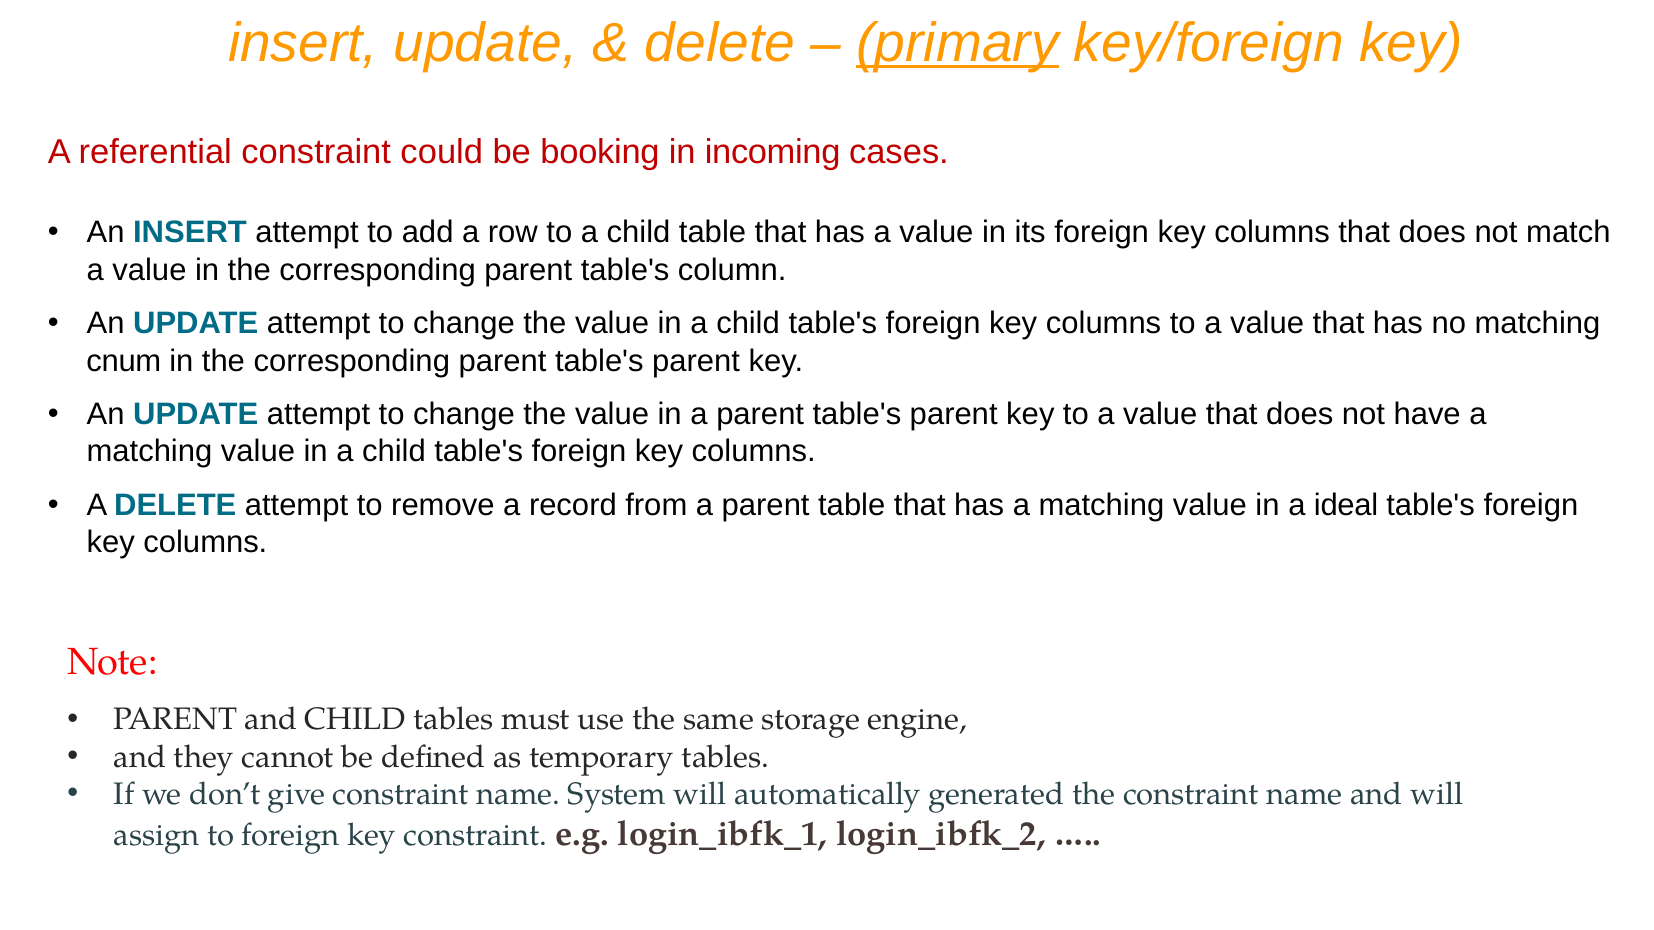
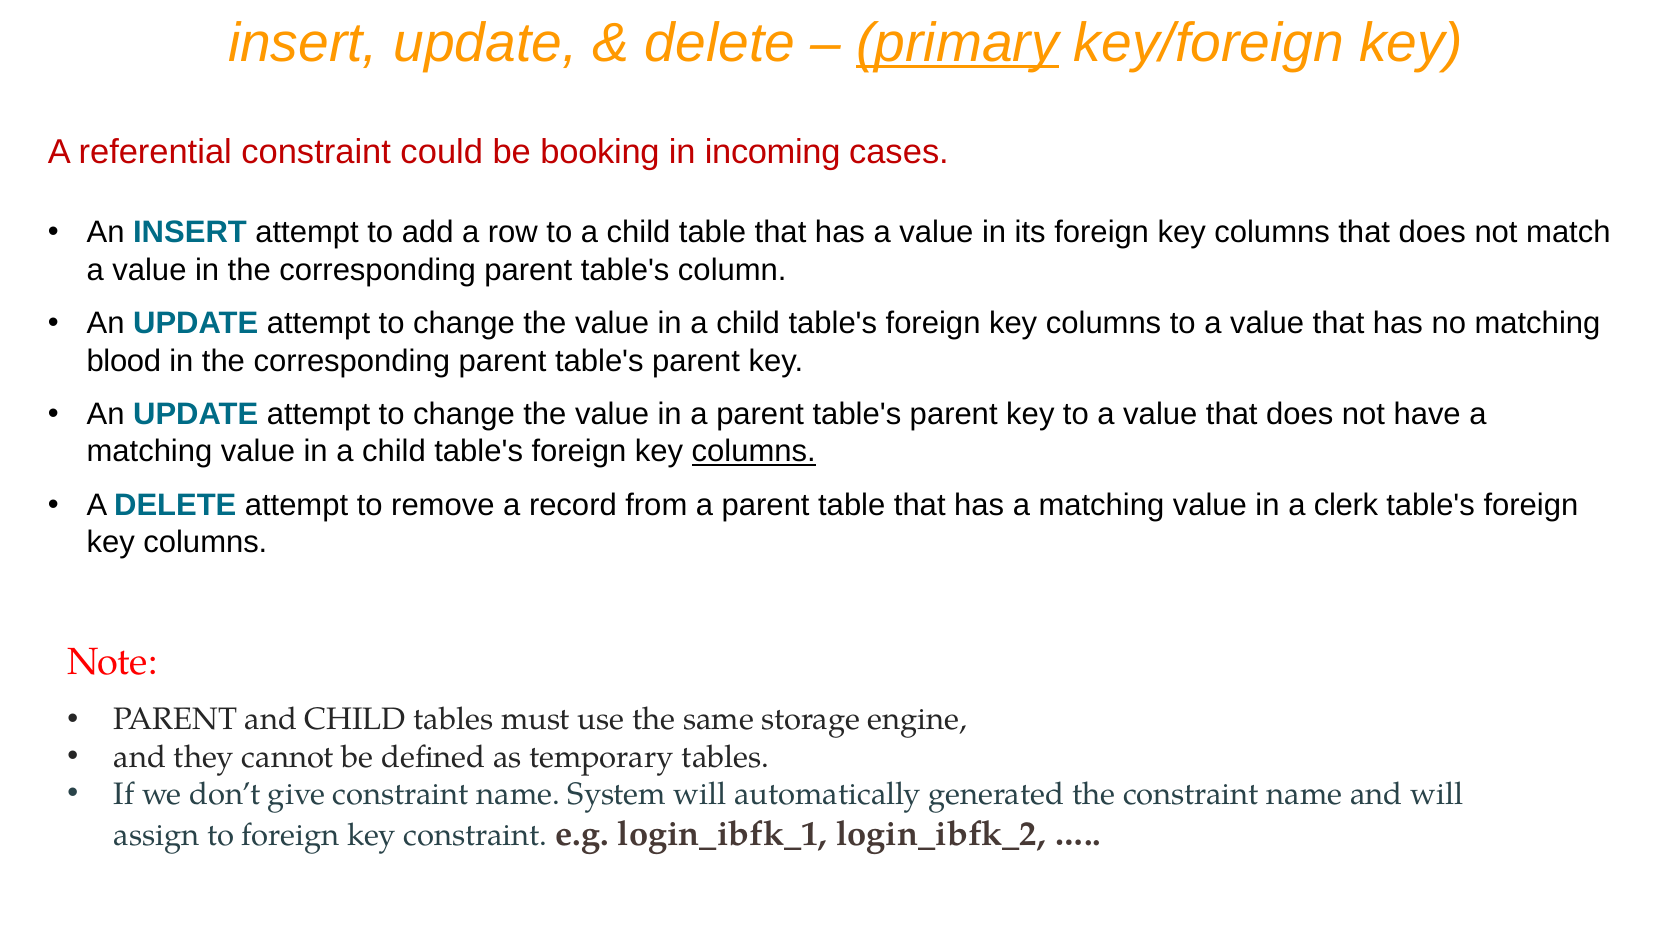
cnum: cnum -> blood
columns at (754, 452) underline: none -> present
ideal: ideal -> clerk
